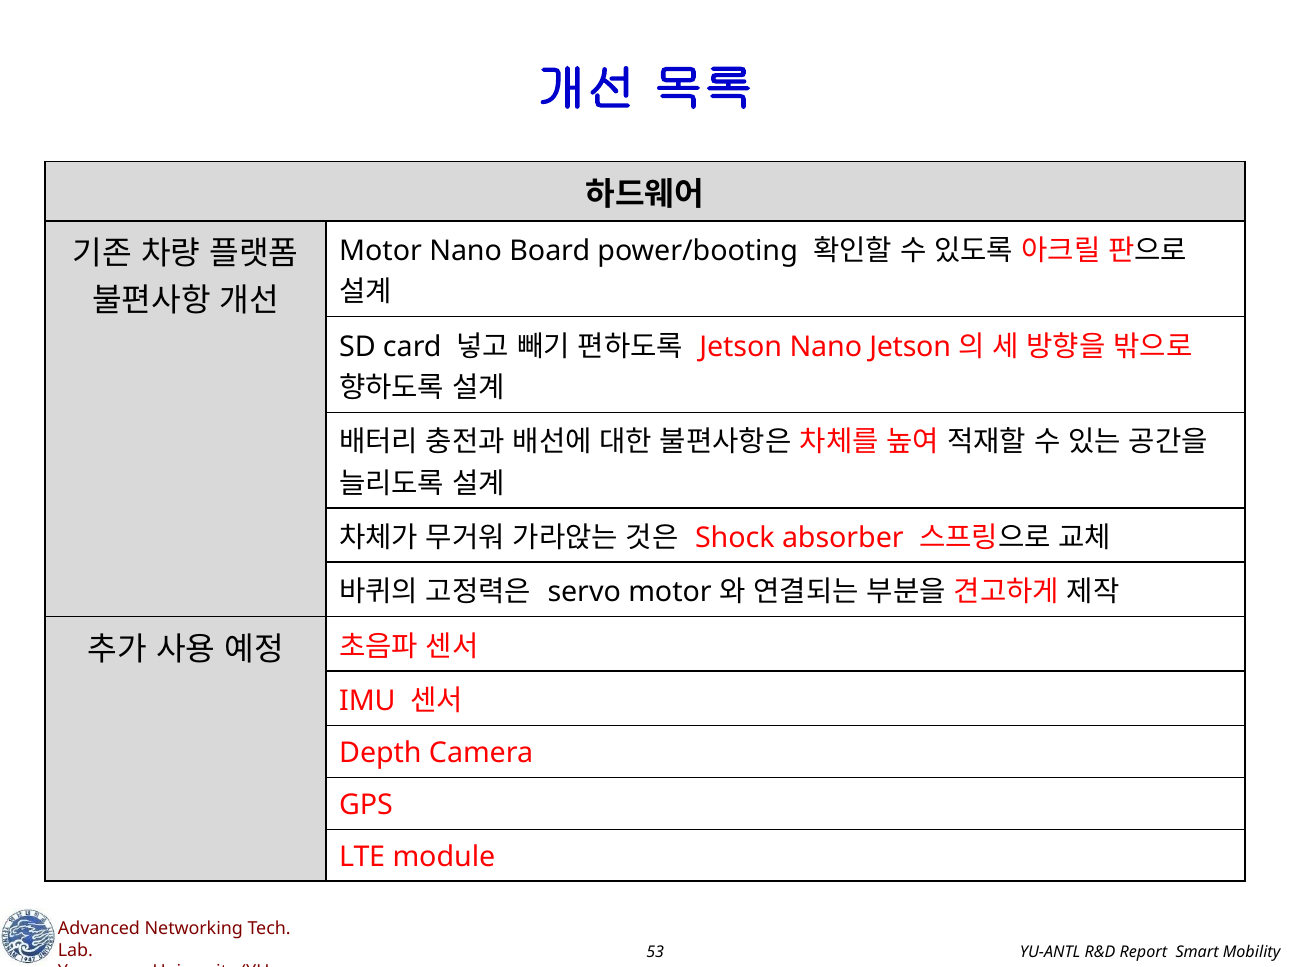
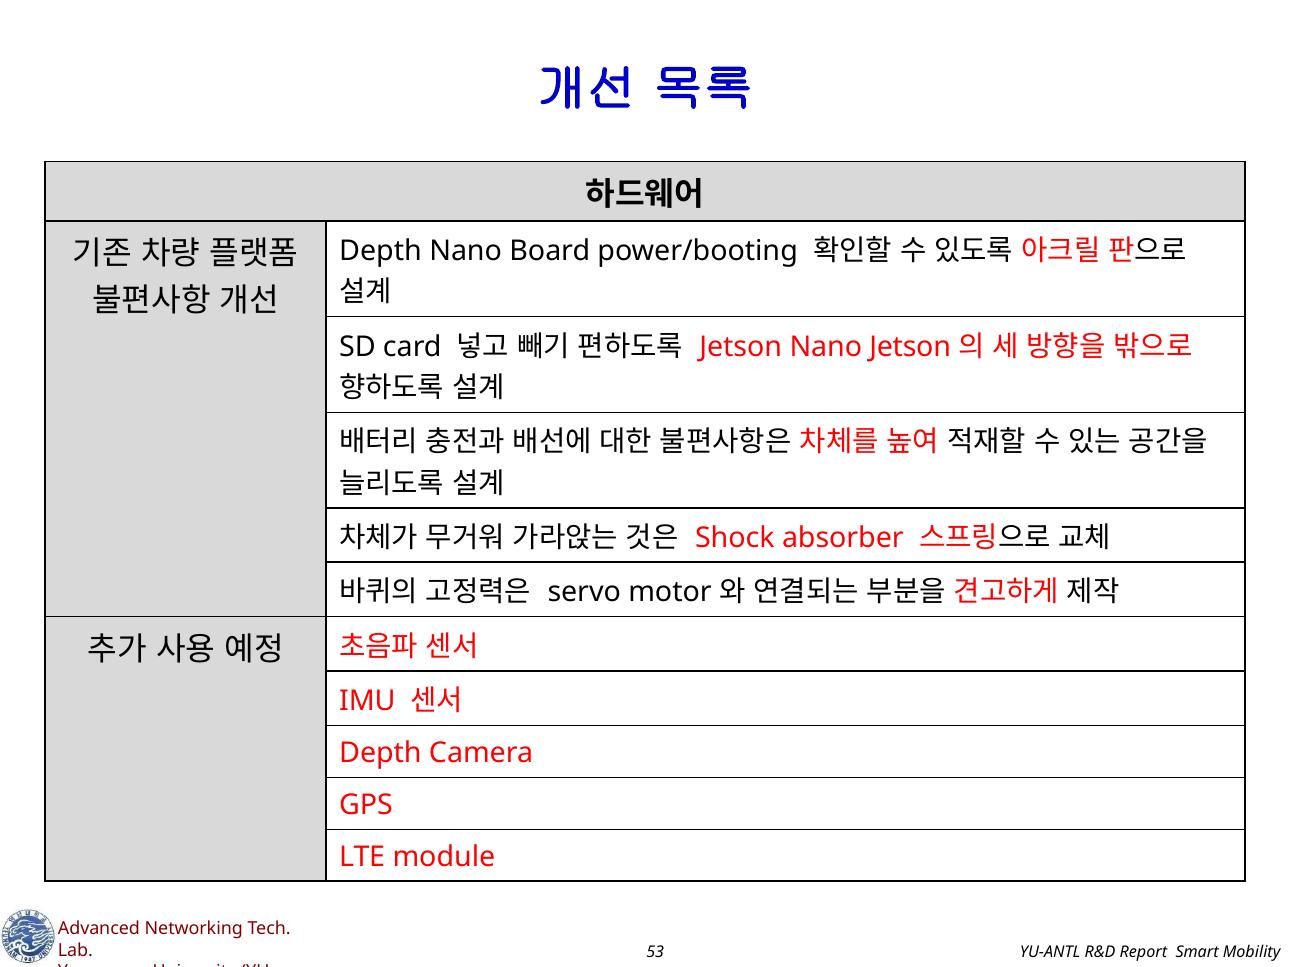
Motor at (381, 251): Motor -> Depth
